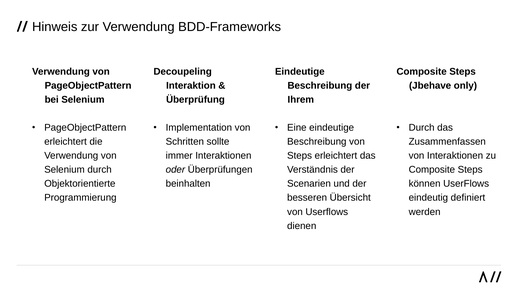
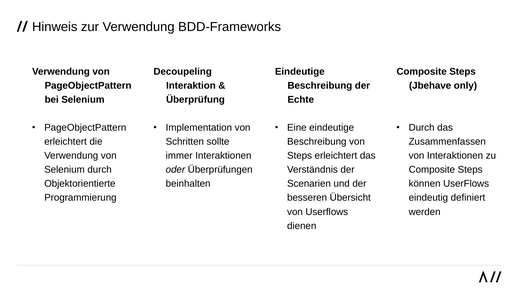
Ihrem: Ihrem -> Echte
